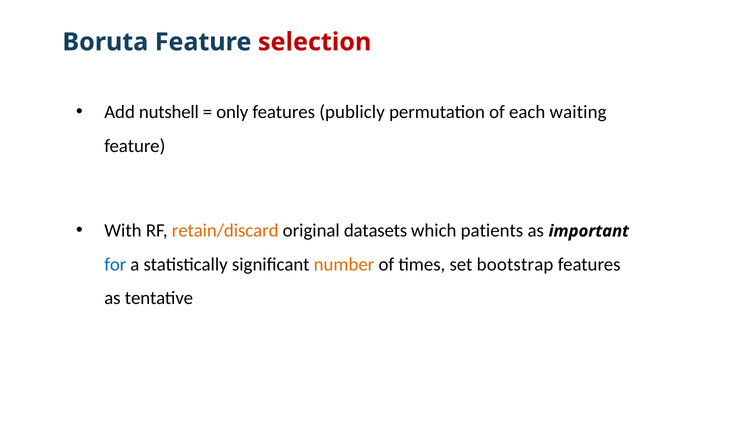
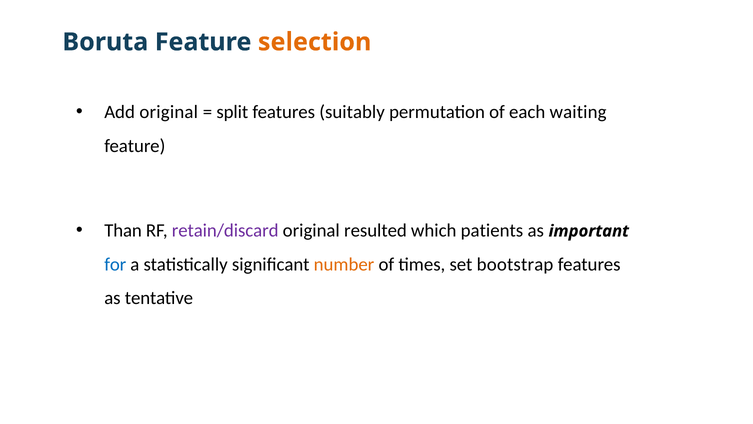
selection colour: red -> orange
Add nutshell: nutshell -> original
only: only -> split
publicly: publicly -> suitably
With: With -> Than
retain/discard colour: orange -> purple
datasets: datasets -> resulted
